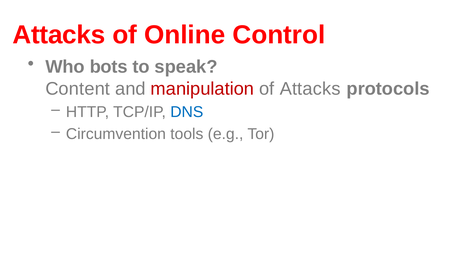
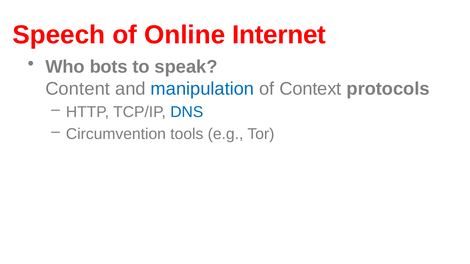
Attacks at (59, 35): Attacks -> Speech
Control: Control -> Internet
manipulation colour: red -> blue
of Attacks: Attacks -> Context
